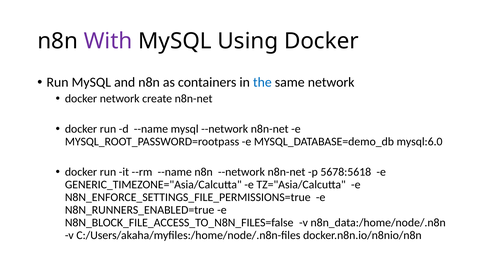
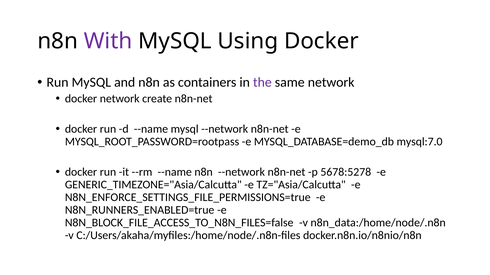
the colour: blue -> purple
mysql:6.0: mysql:6.0 -> mysql:7.0
5678:5618: 5678:5618 -> 5678:5278
